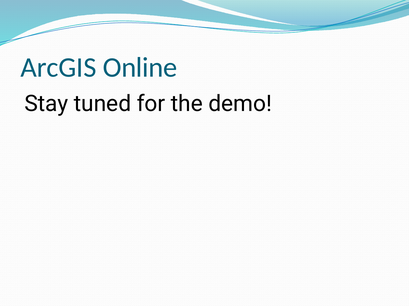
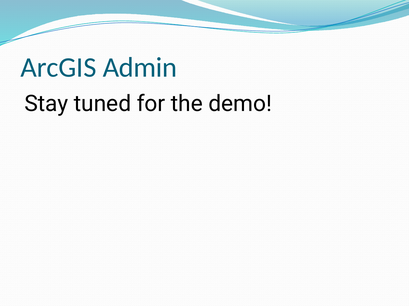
Online: Online -> Admin
